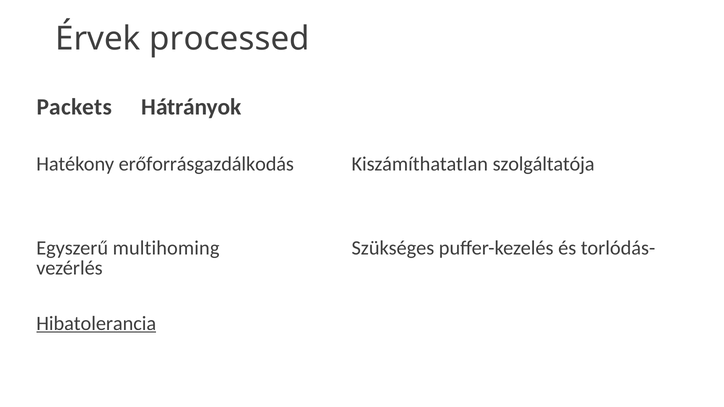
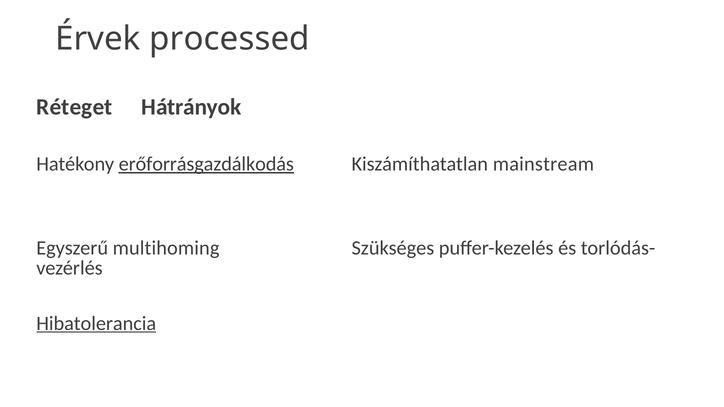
Packets: Packets -> Réteget
erőforrásgazdálkodás underline: none -> present
szolgáltatója: szolgáltatója -> mainstream
